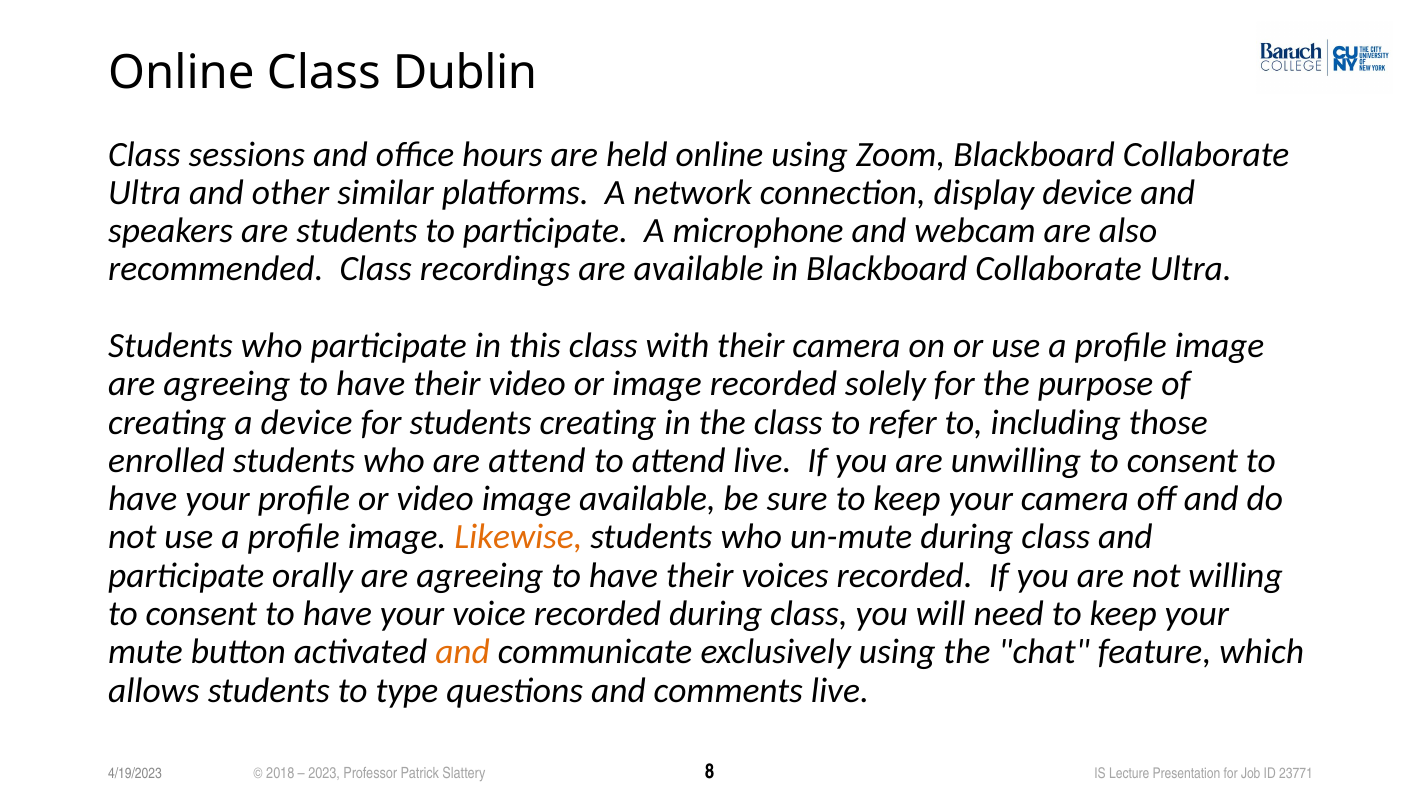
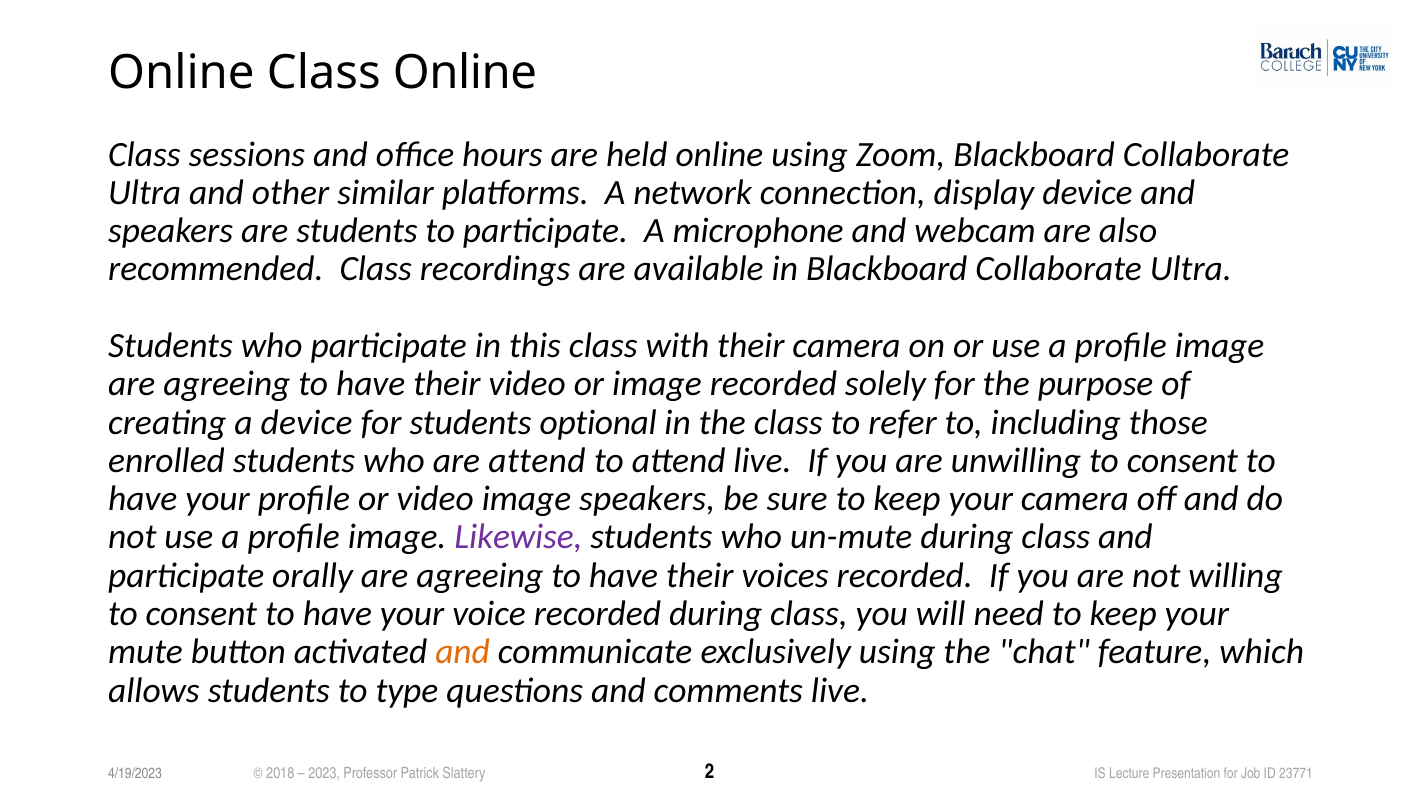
Class Dublin: Dublin -> Online
students creating: creating -> optional
image available: available -> speakers
Likewise colour: orange -> purple
8: 8 -> 2
